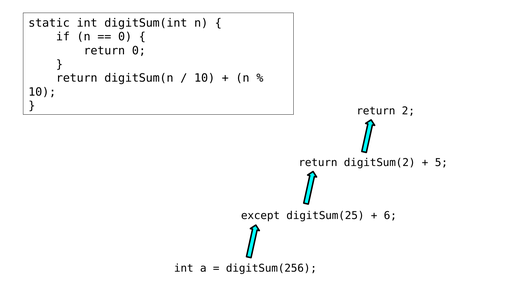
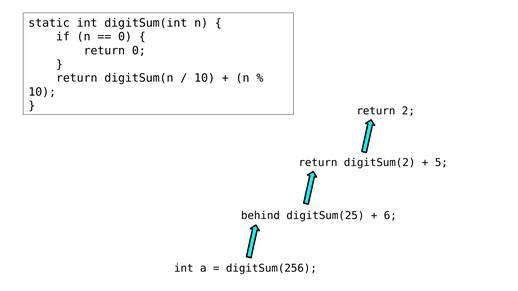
except: except -> behind
